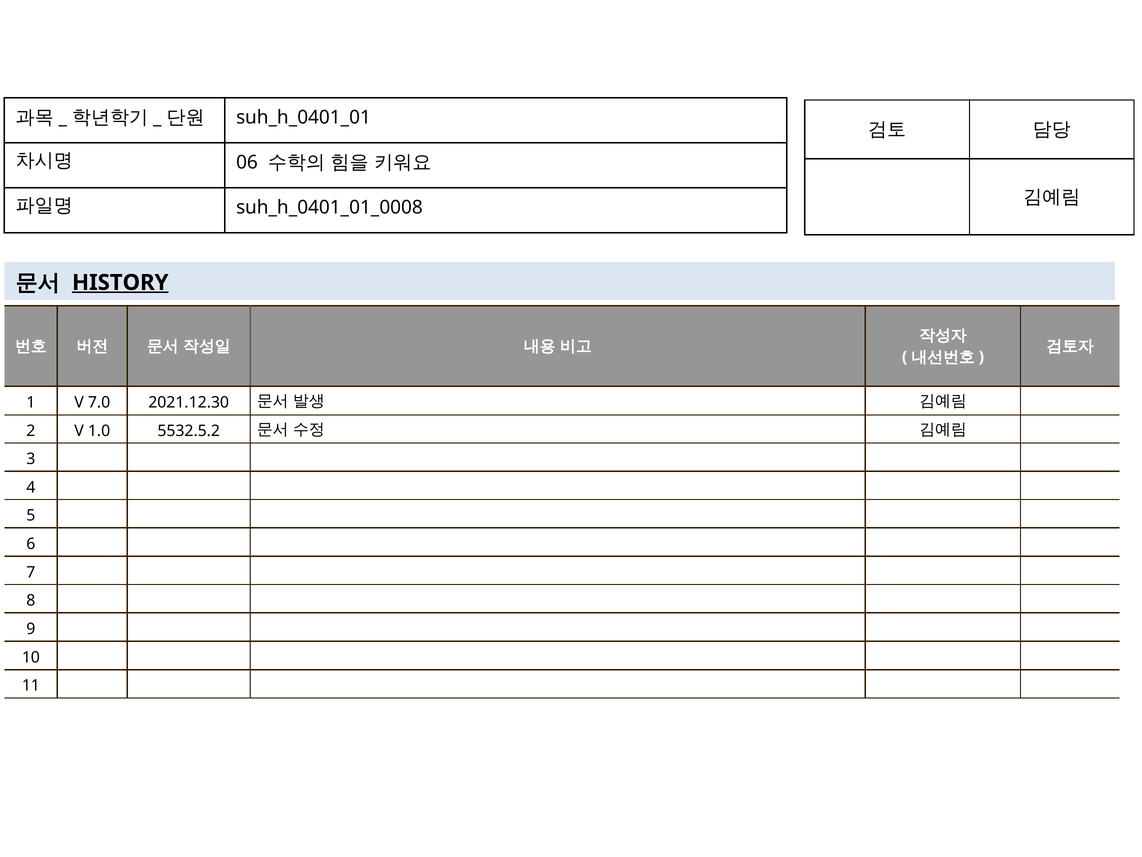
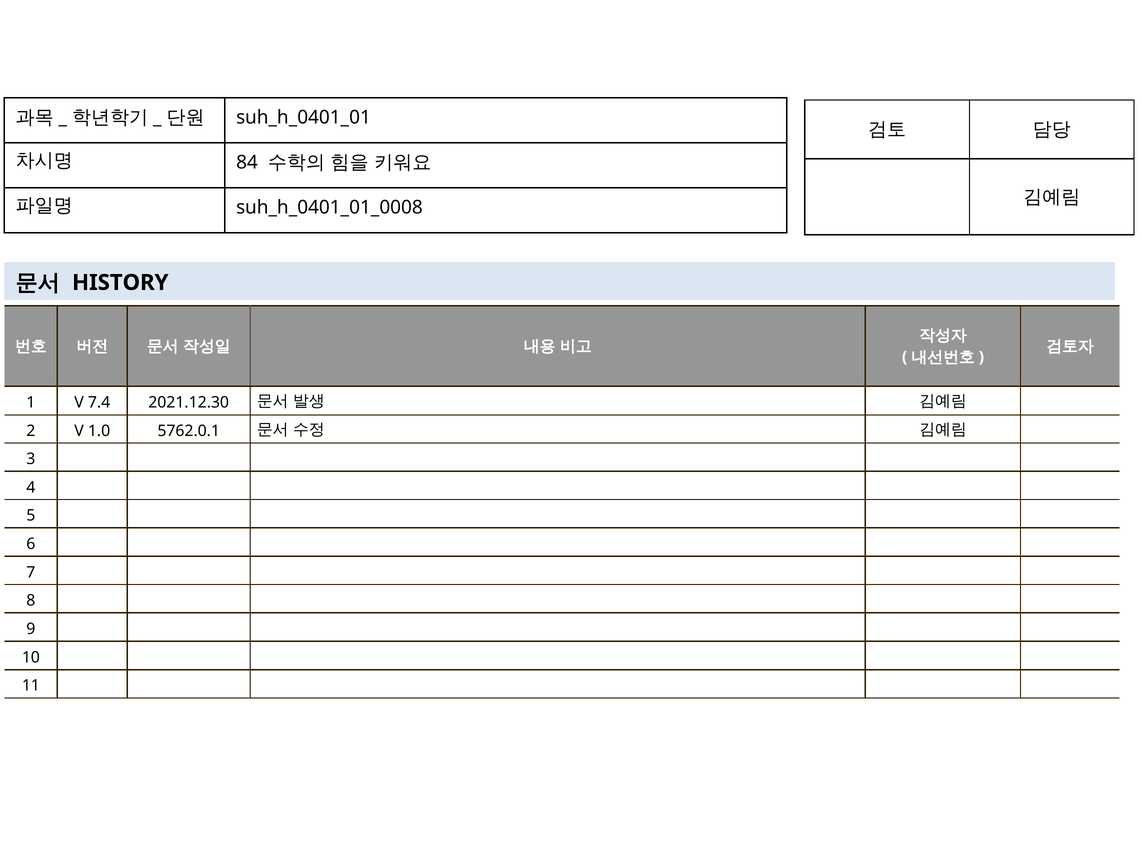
06: 06 -> 84
HISTORY underline: present -> none
7.0: 7.0 -> 7.4
5532.5.2: 5532.5.2 -> 5762.0.1
